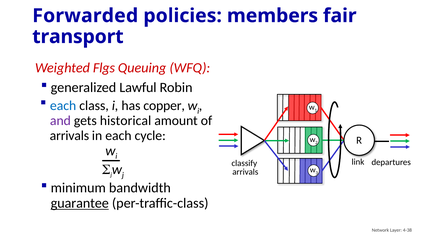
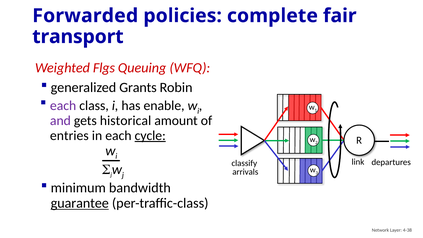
members: members -> complete
Lawful: Lawful -> Grants
each at (63, 106) colour: blue -> purple
copper: copper -> enable
arrivals at (69, 136): arrivals -> entries
cycle underline: none -> present
